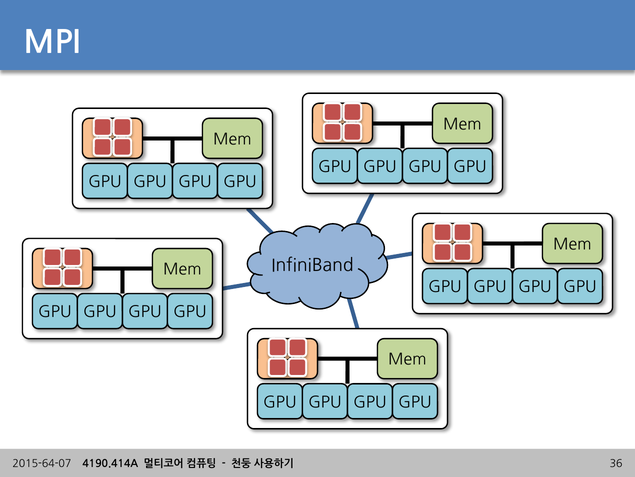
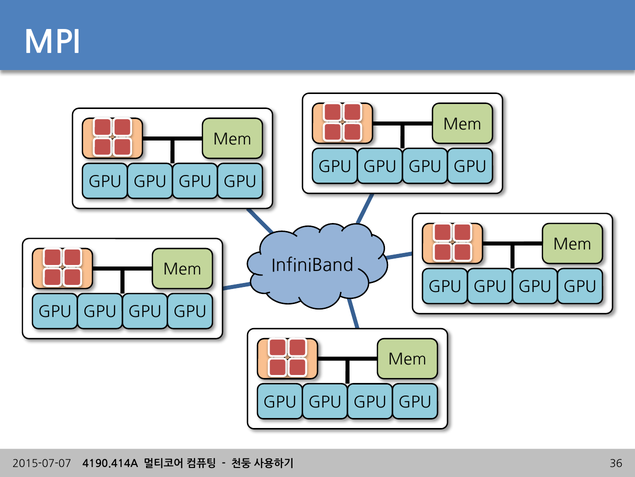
2015-64-07: 2015-64-07 -> 2015-07-07
